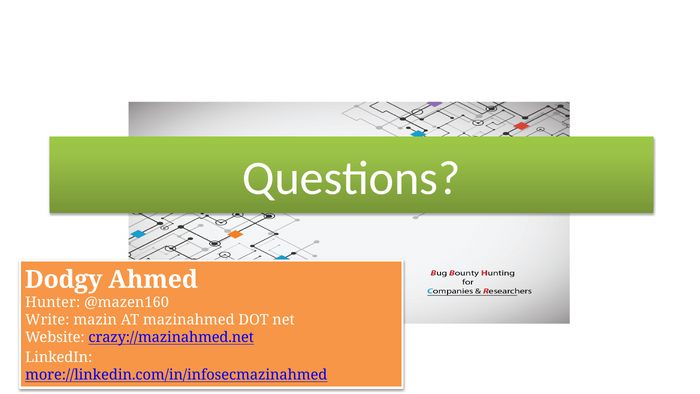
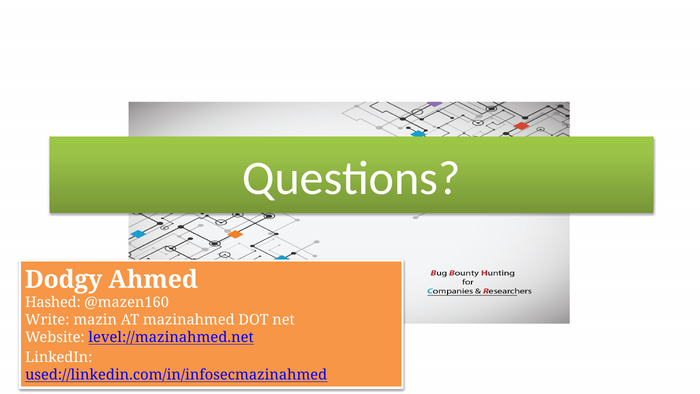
Hunter: Hunter -> Hashed
crazy://mazinahmed.net: crazy://mazinahmed.net -> level://mazinahmed.net
more://linkedin.com/in/infosecmazinahmed: more://linkedin.com/in/infosecmazinahmed -> used://linkedin.com/in/infosecmazinahmed
